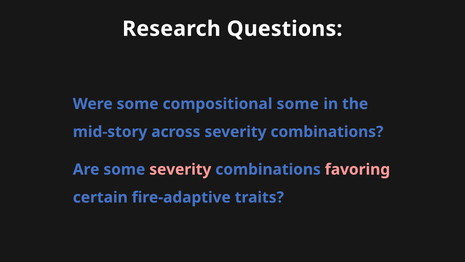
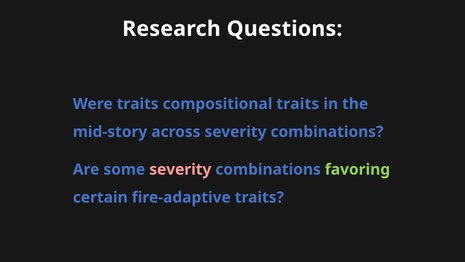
Were some: some -> traits
compositional some: some -> traits
favoring colour: pink -> light green
